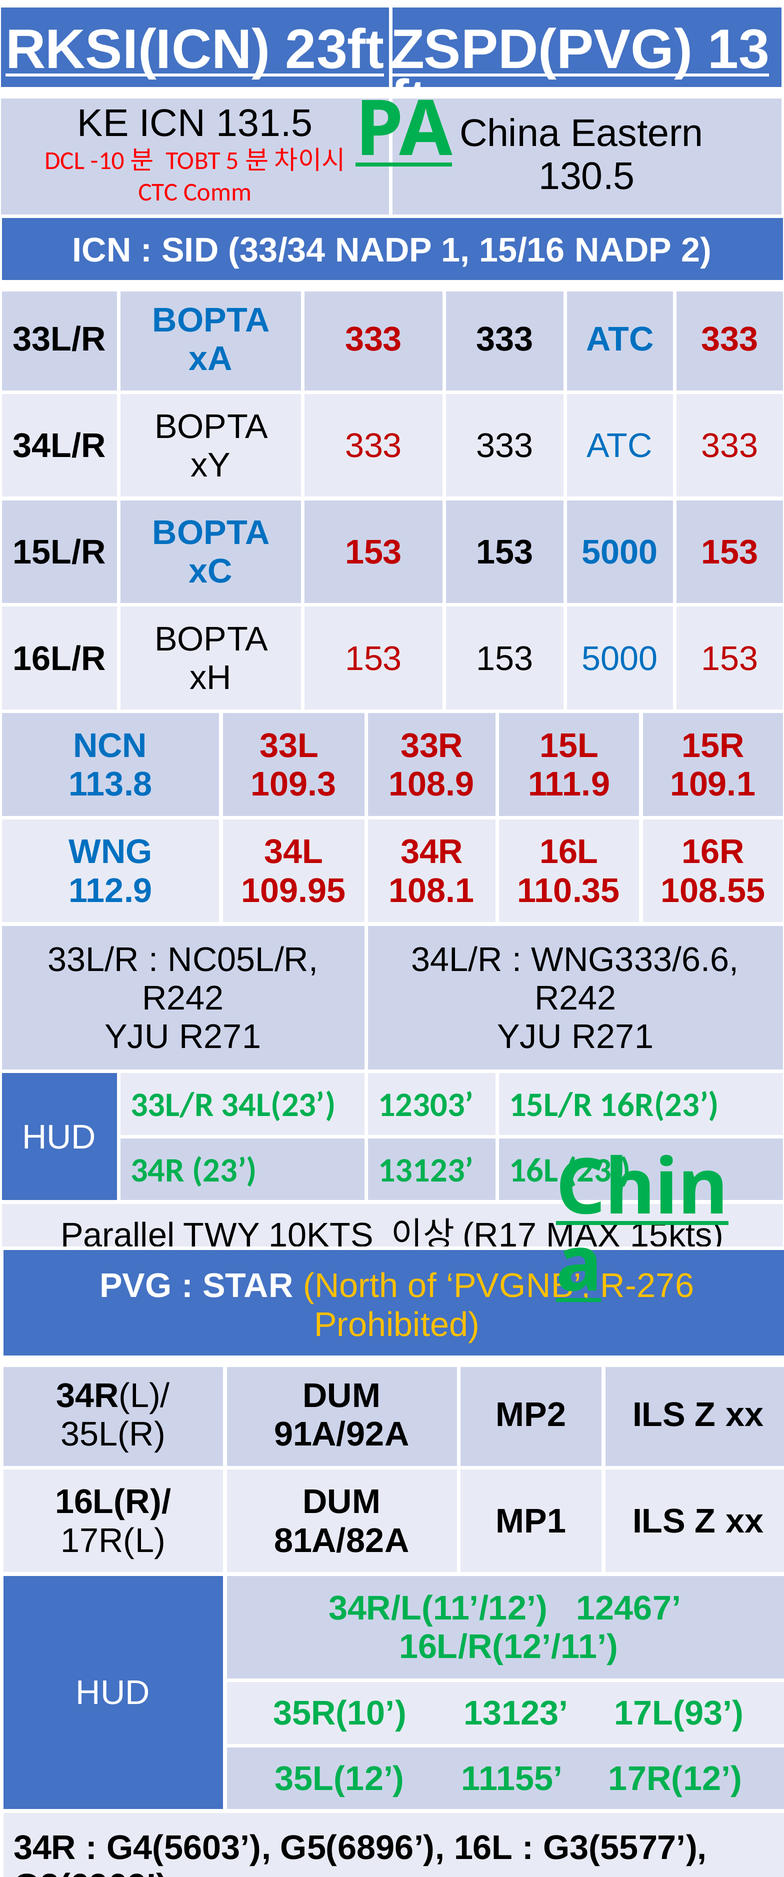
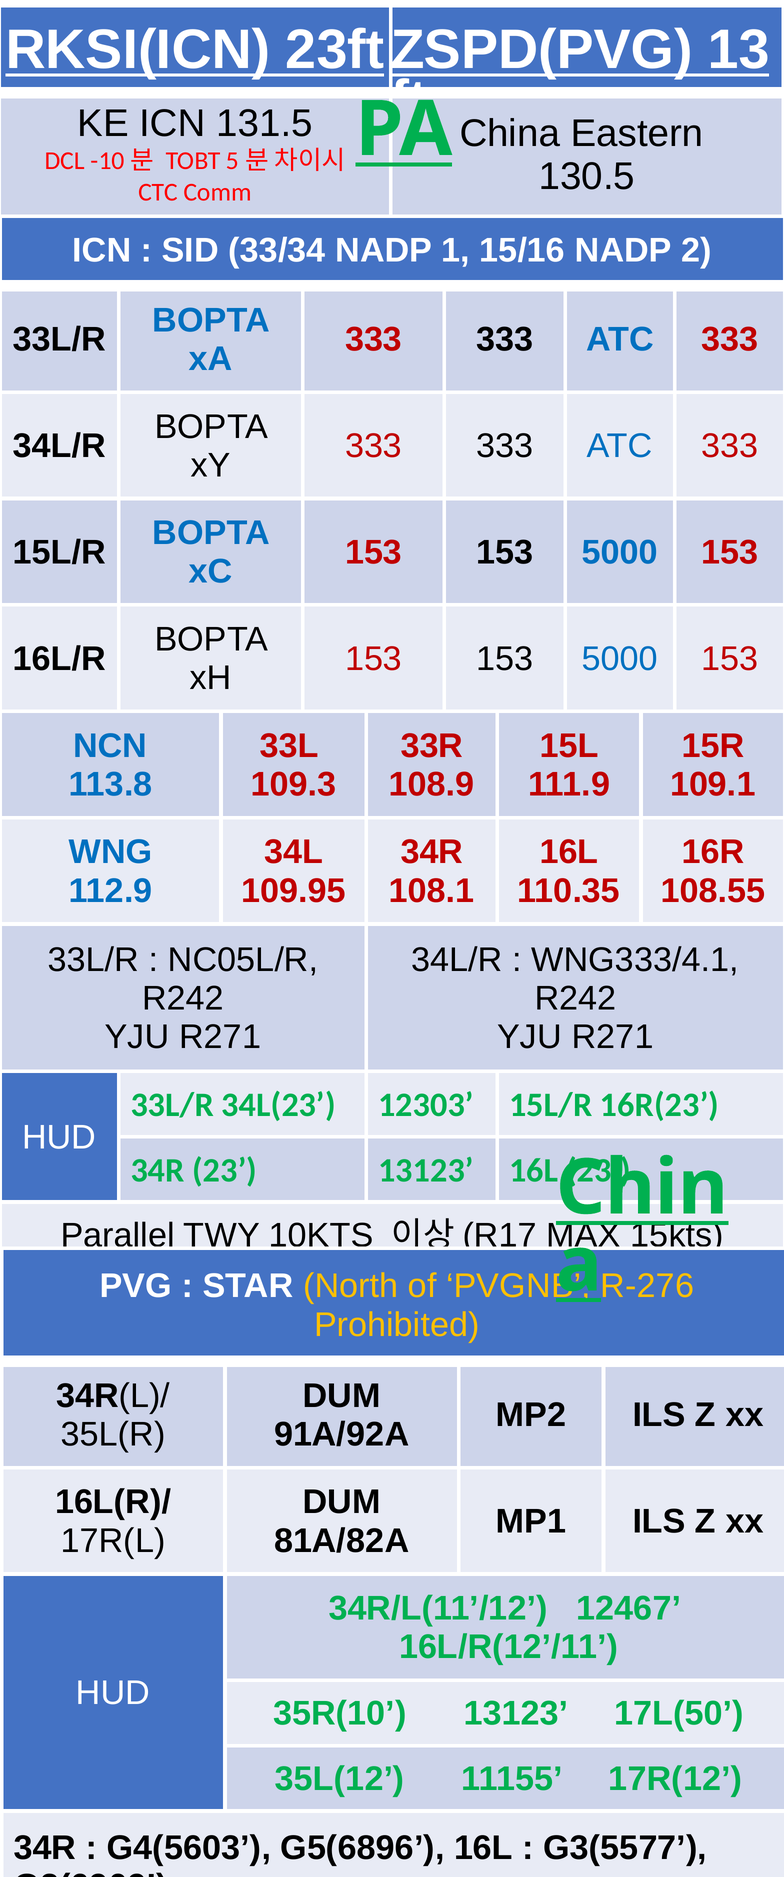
WNG333/6.6: WNG333/6.6 -> WNG333/4.1
17L(93: 17L(93 -> 17L(50
